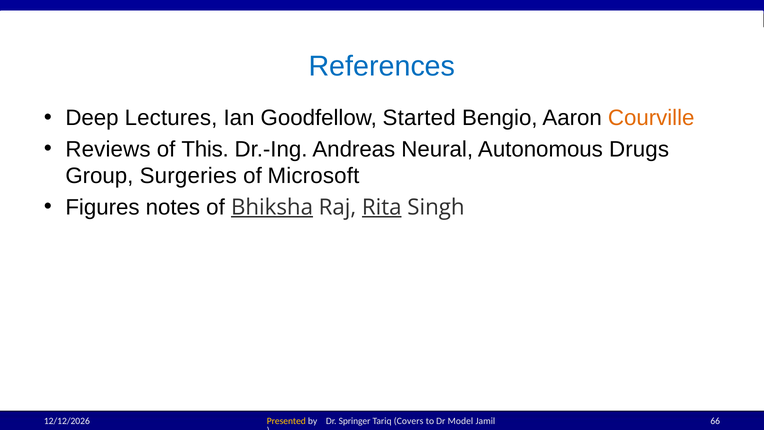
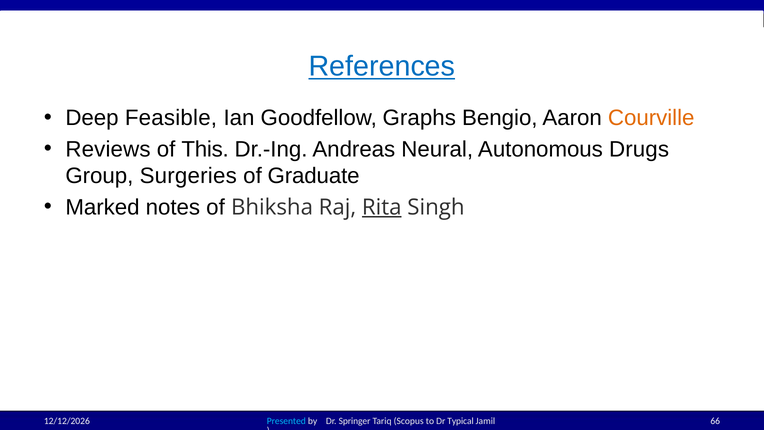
References underline: none -> present
Lectures: Lectures -> Feasible
Started: Started -> Graphs
Microsoft: Microsoft -> Graduate
Figures: Figures -> Marked
Bhiksha underline: present -> none
Presented colour: yellow -> light blue
Covers: Covers -> Scopus
Model: Model -> Typical
